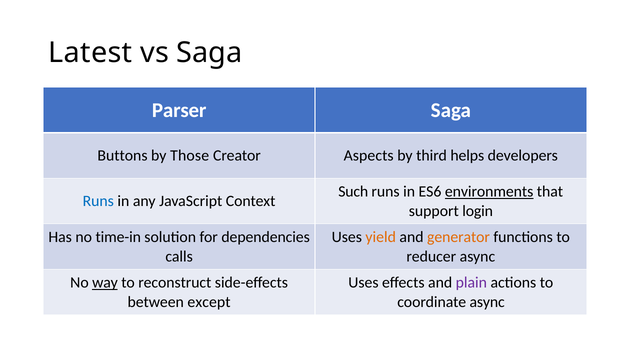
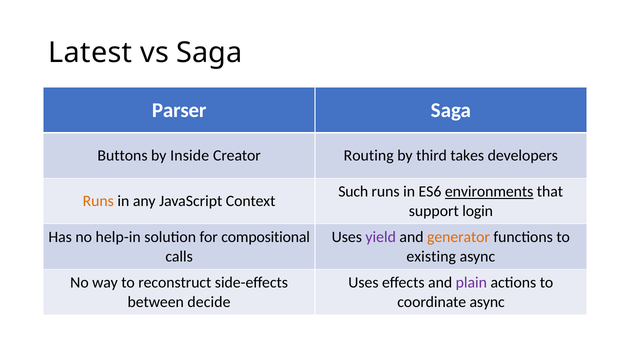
Those: Those -> Inside
Aspects: Aspects -> Routing
helps: helps -> takes
Runs at (98, 201) colour: blue -> orange
time-in: time-in -> help-in
dependencies: dependencies -> compositional
yield colour: orange -> purple
reducer: reducer -> existing
way underline: present -> none
except: except -> decide
